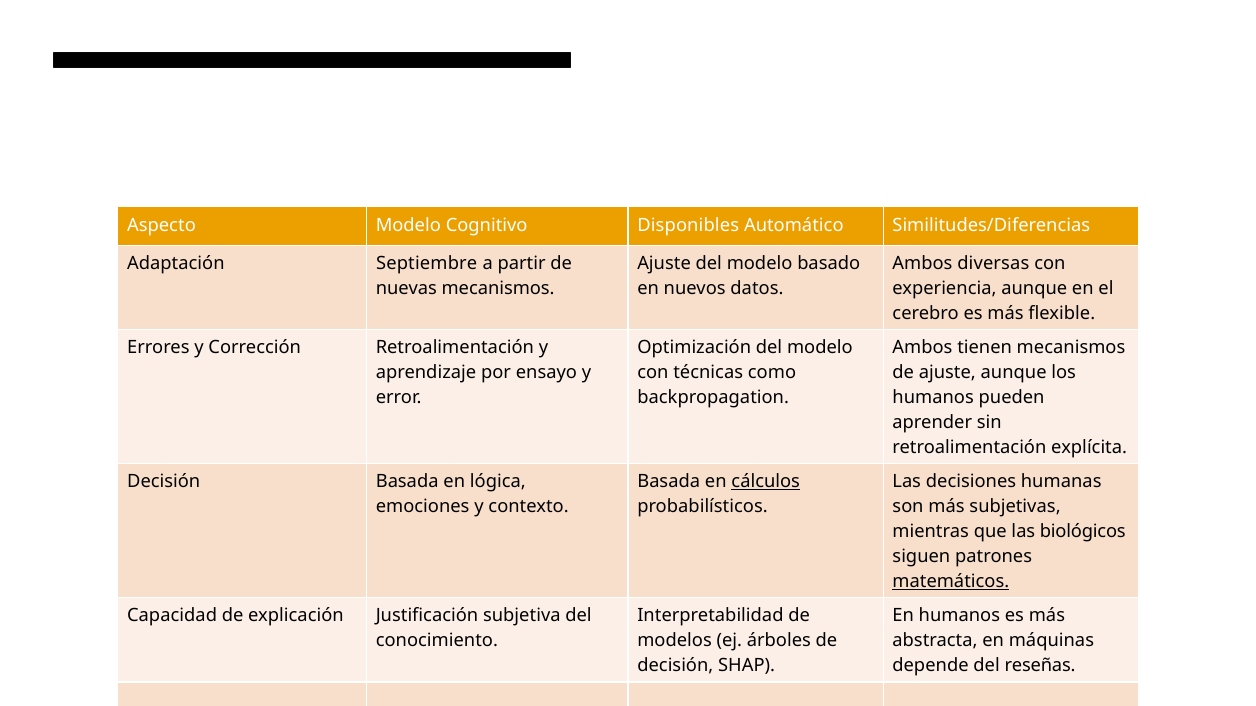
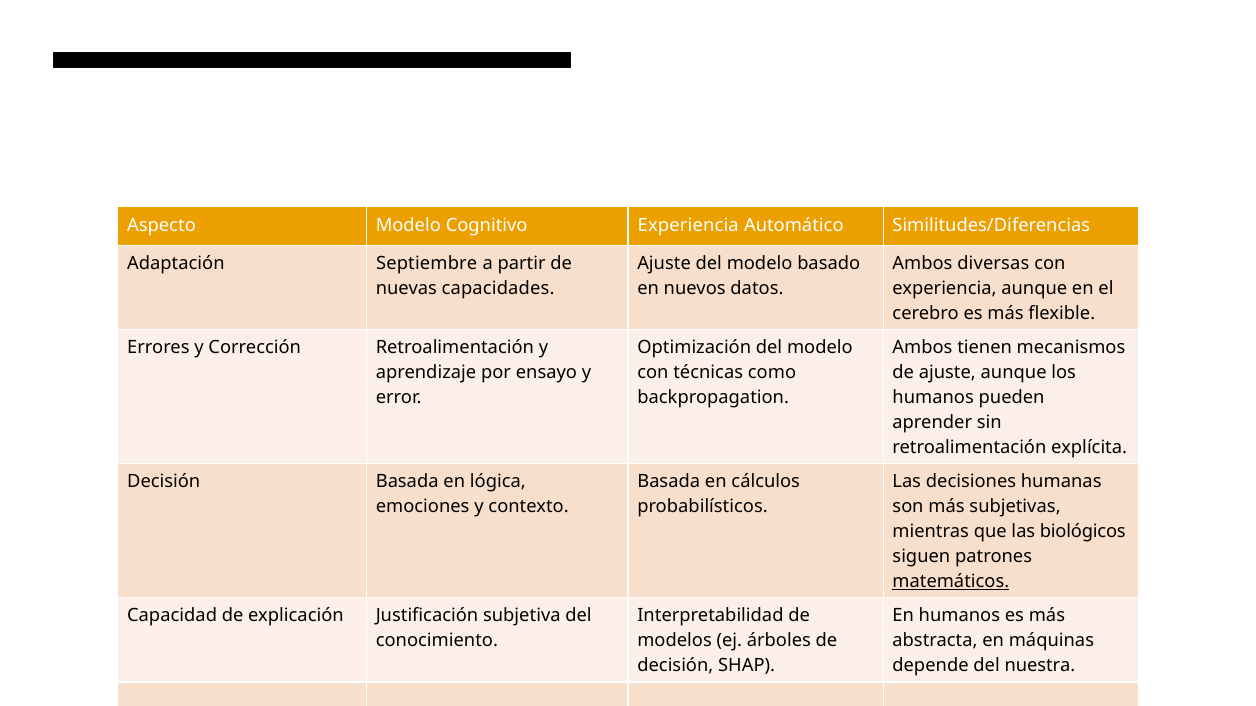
Cognitivo Disponibles: Disponibles -> Experiencia
nuevas mecanismos: mecanismos -> capacidades
cálculos underline: present -> none
reseñas: reseñas -> nuestra
